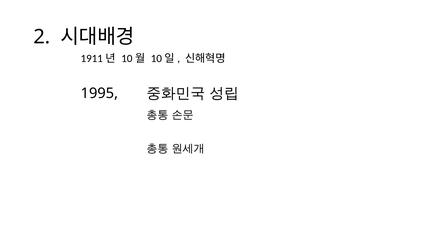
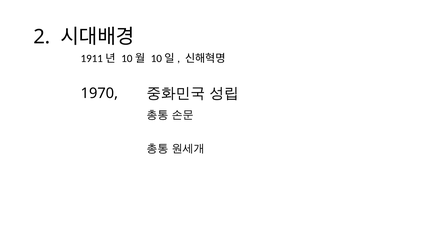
1995: 1995 -> 1970
